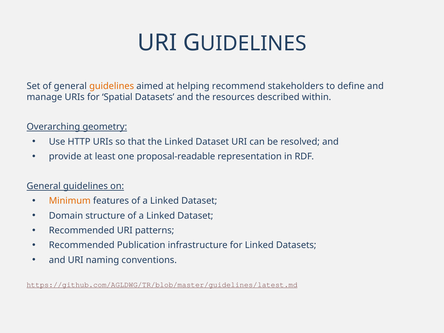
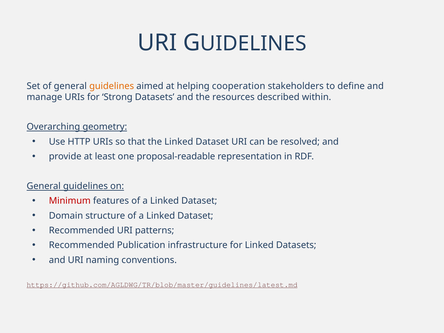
recommend: recommend -> cooperation
Spatial: Spatial -> Strong
Minimum colour: orange -> red
